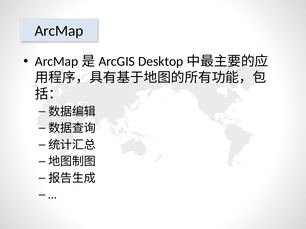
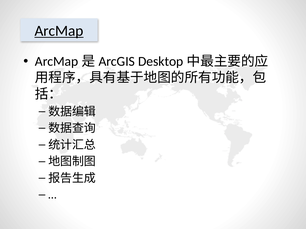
ArcMap underline: none -> present
